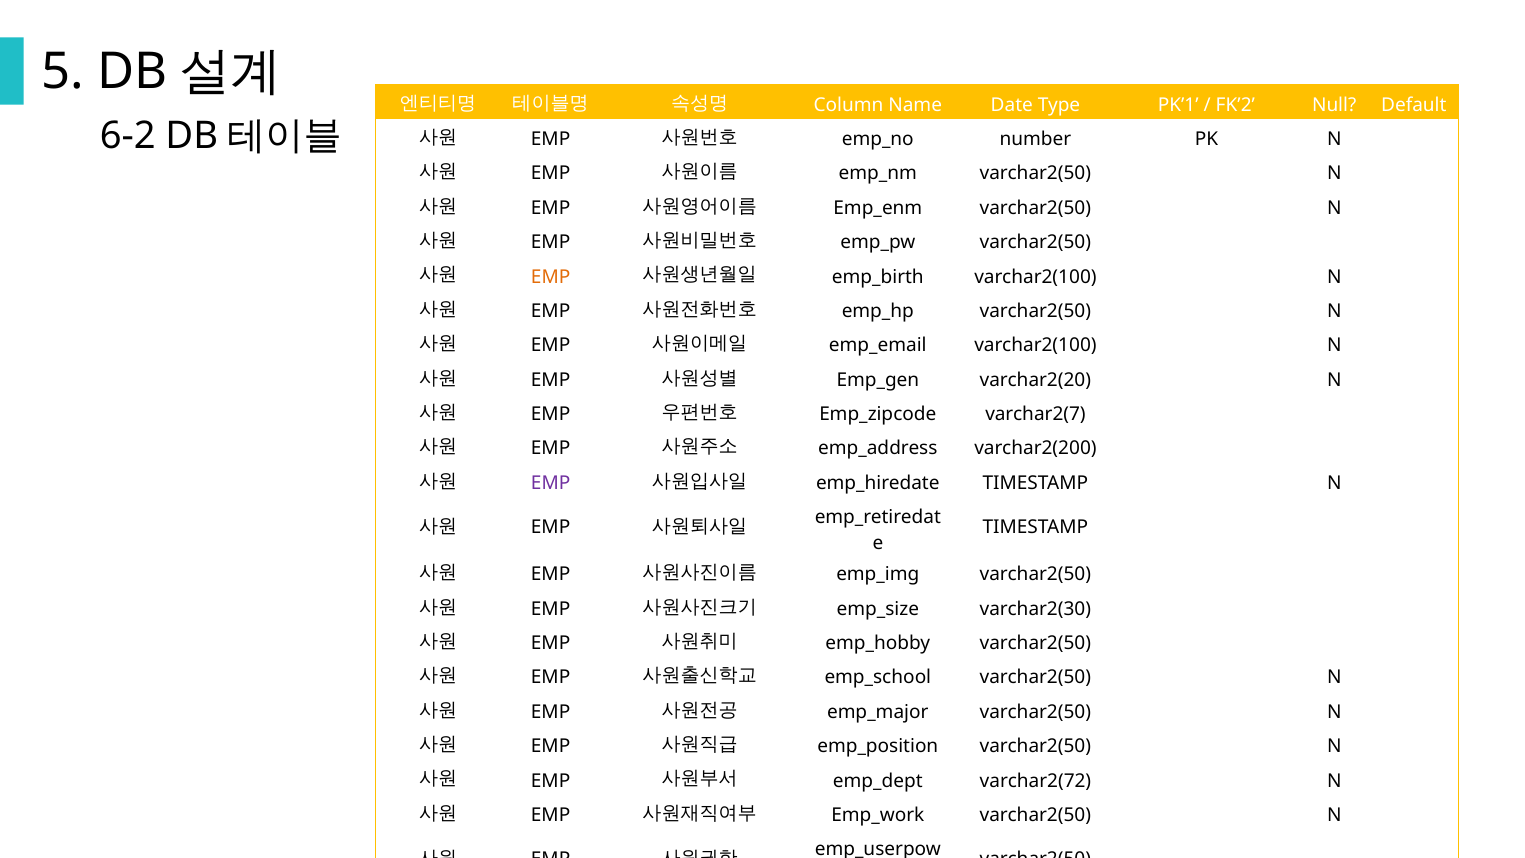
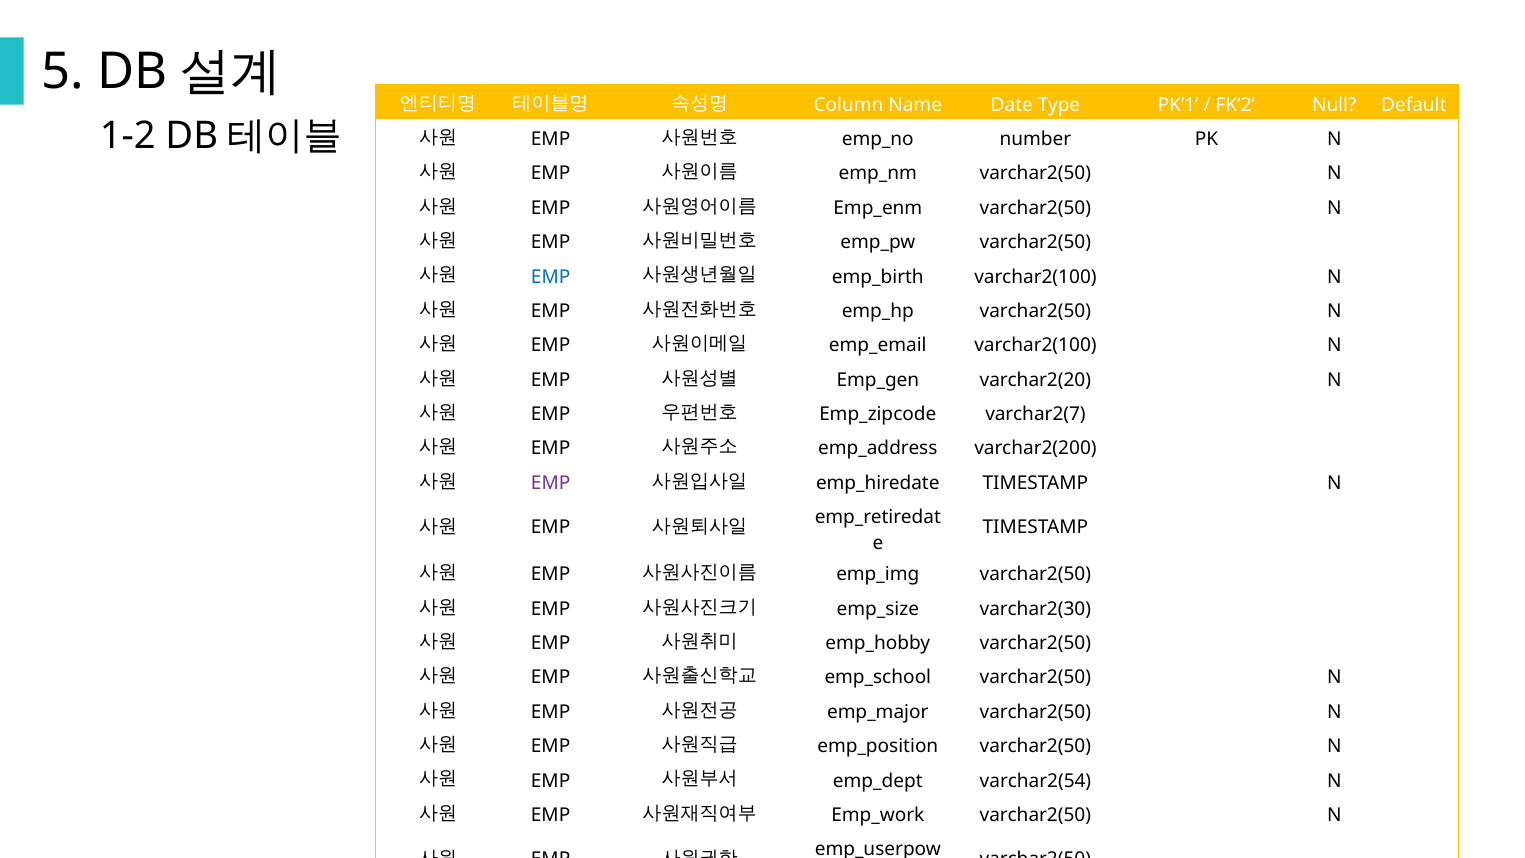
6-2: 6-2 -> 1-2
EMP at (551, 277) colour: orange -> blue
varchar2(72: varchar2(72 -> varchar2(54
